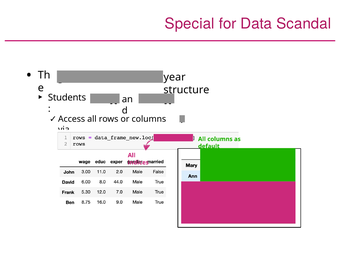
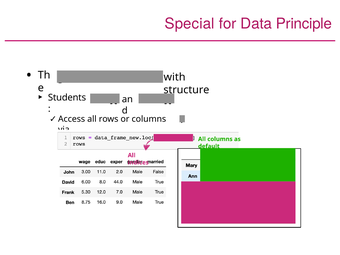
Scandal: Scandal -> Principle
year: year -> with
